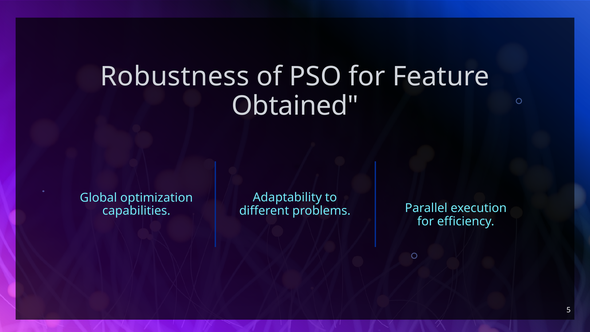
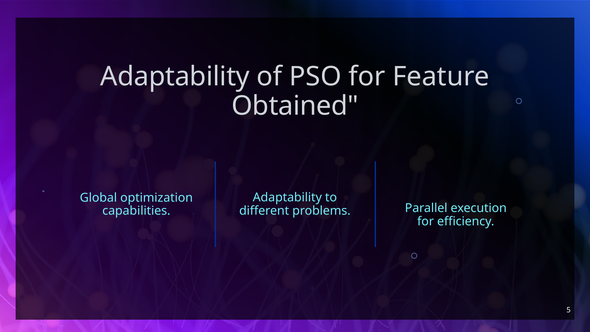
Robustness at (175, 77): Robustness -> Adaptability
